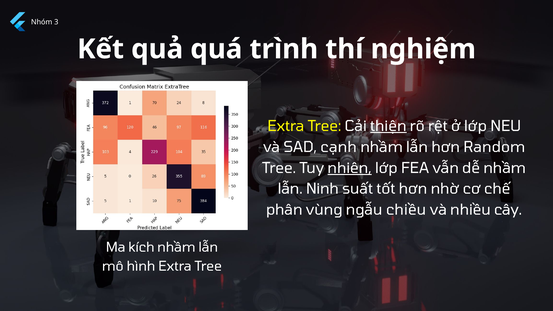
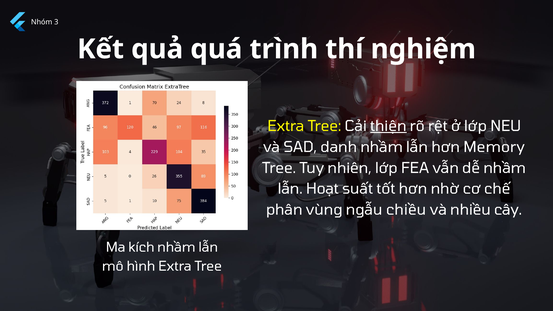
cạnh: cạnh -> danh
Random: Random -> Memory
nhiên underline: present -> none
Ninh: Ninh -> Hoạt
